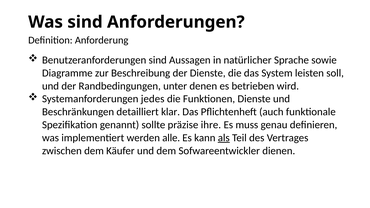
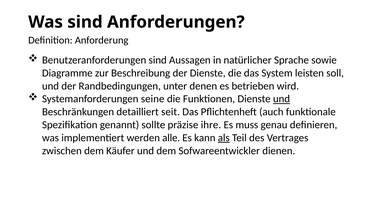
jedes: jedes -> seine
und at (282, 99) underline: none -> present
klar: klar -> seit
